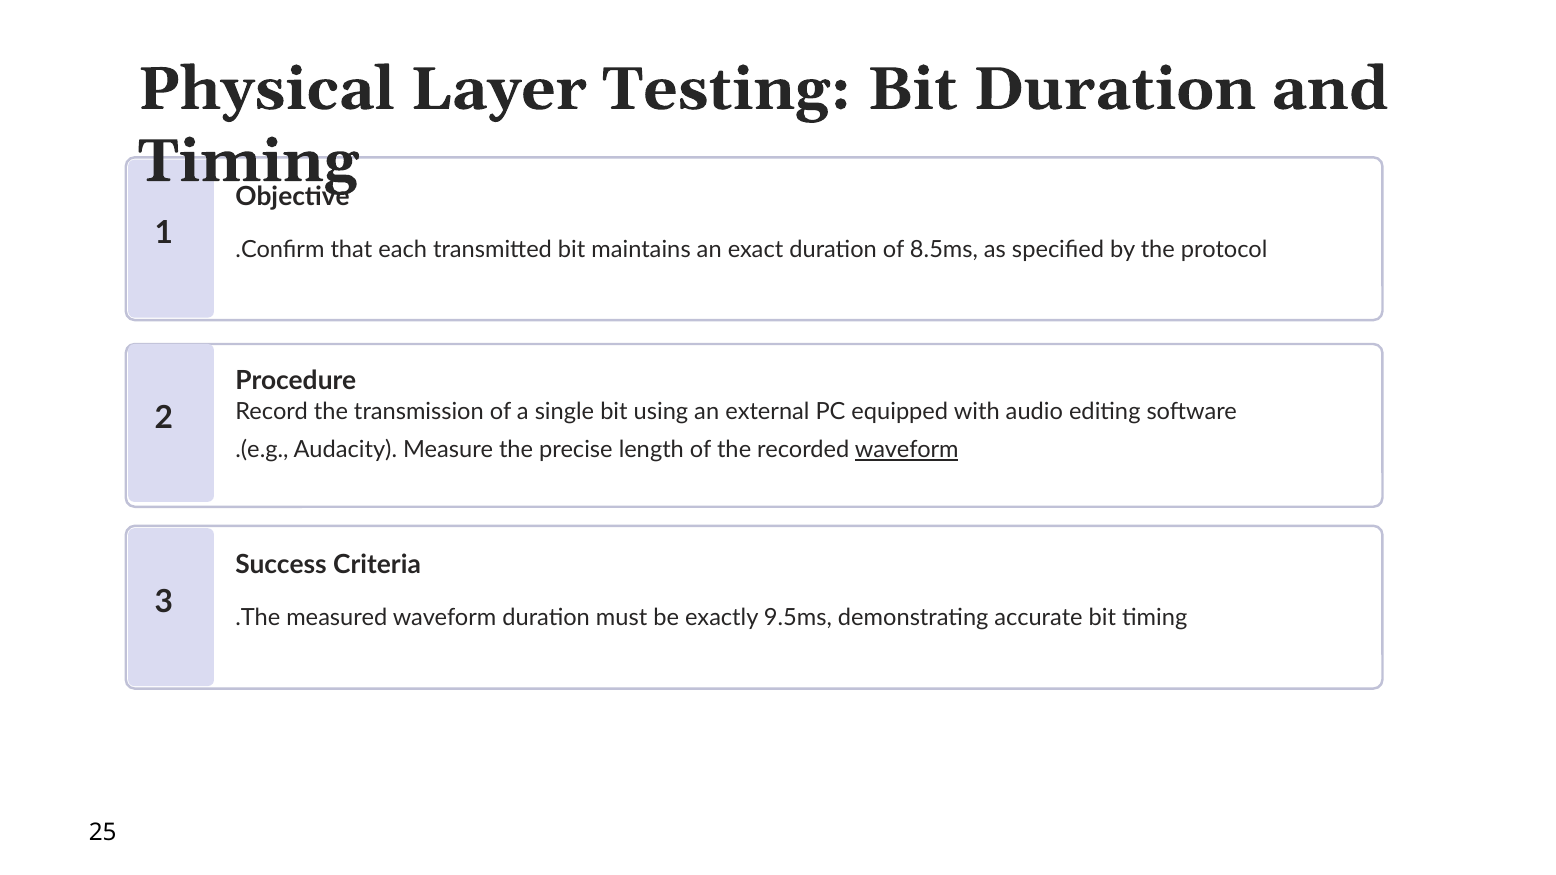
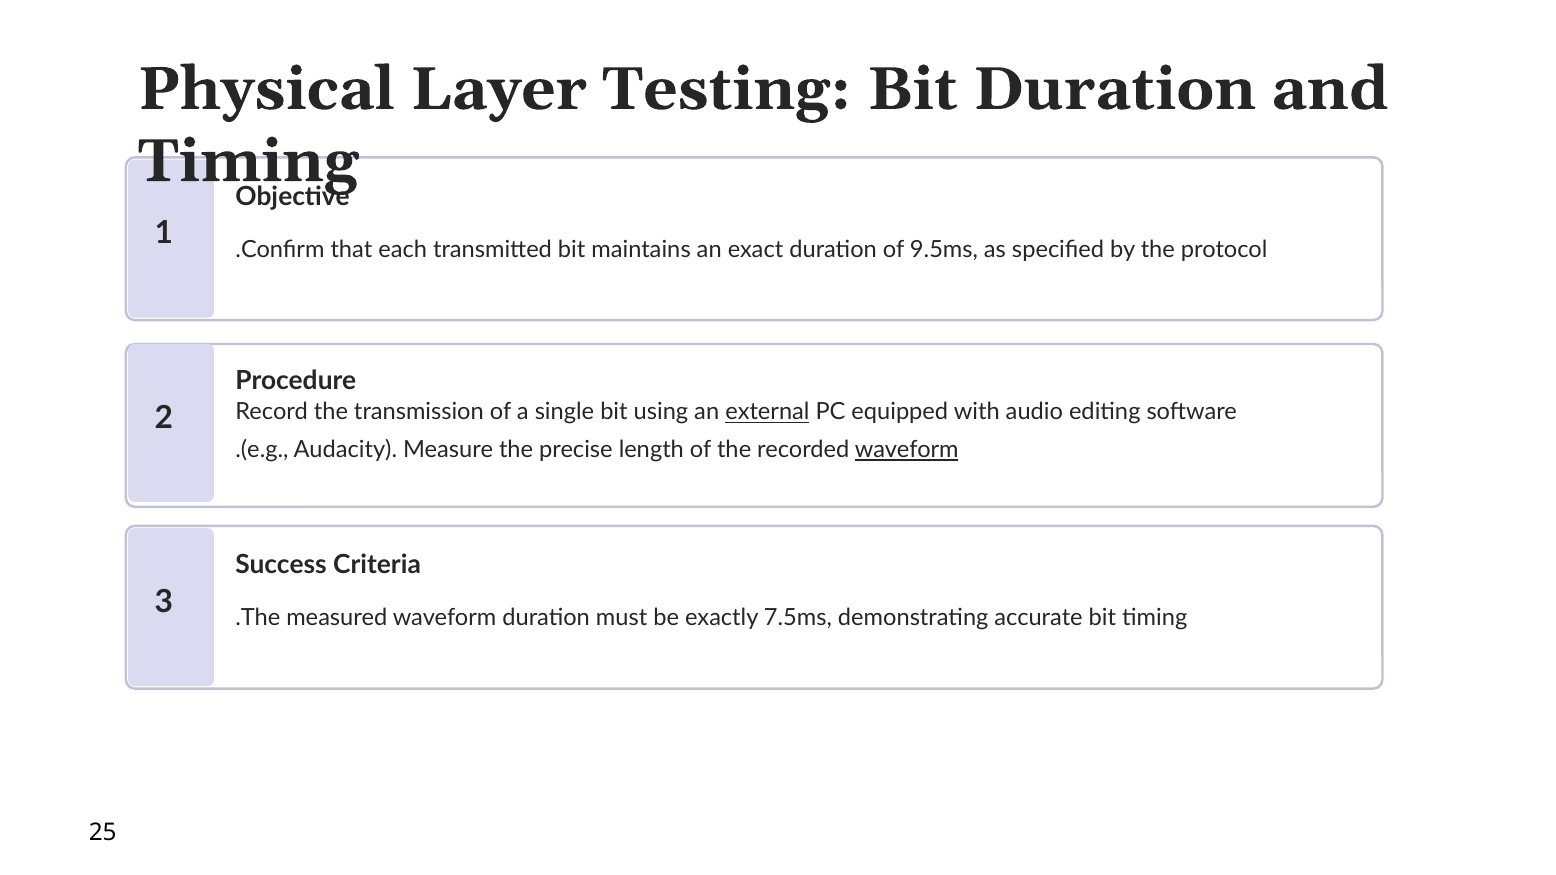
8.5ms: 8.5ms -> 9.5ms
external underline: none -> present
9.5ms: 9.5ms -> 7.5ms
